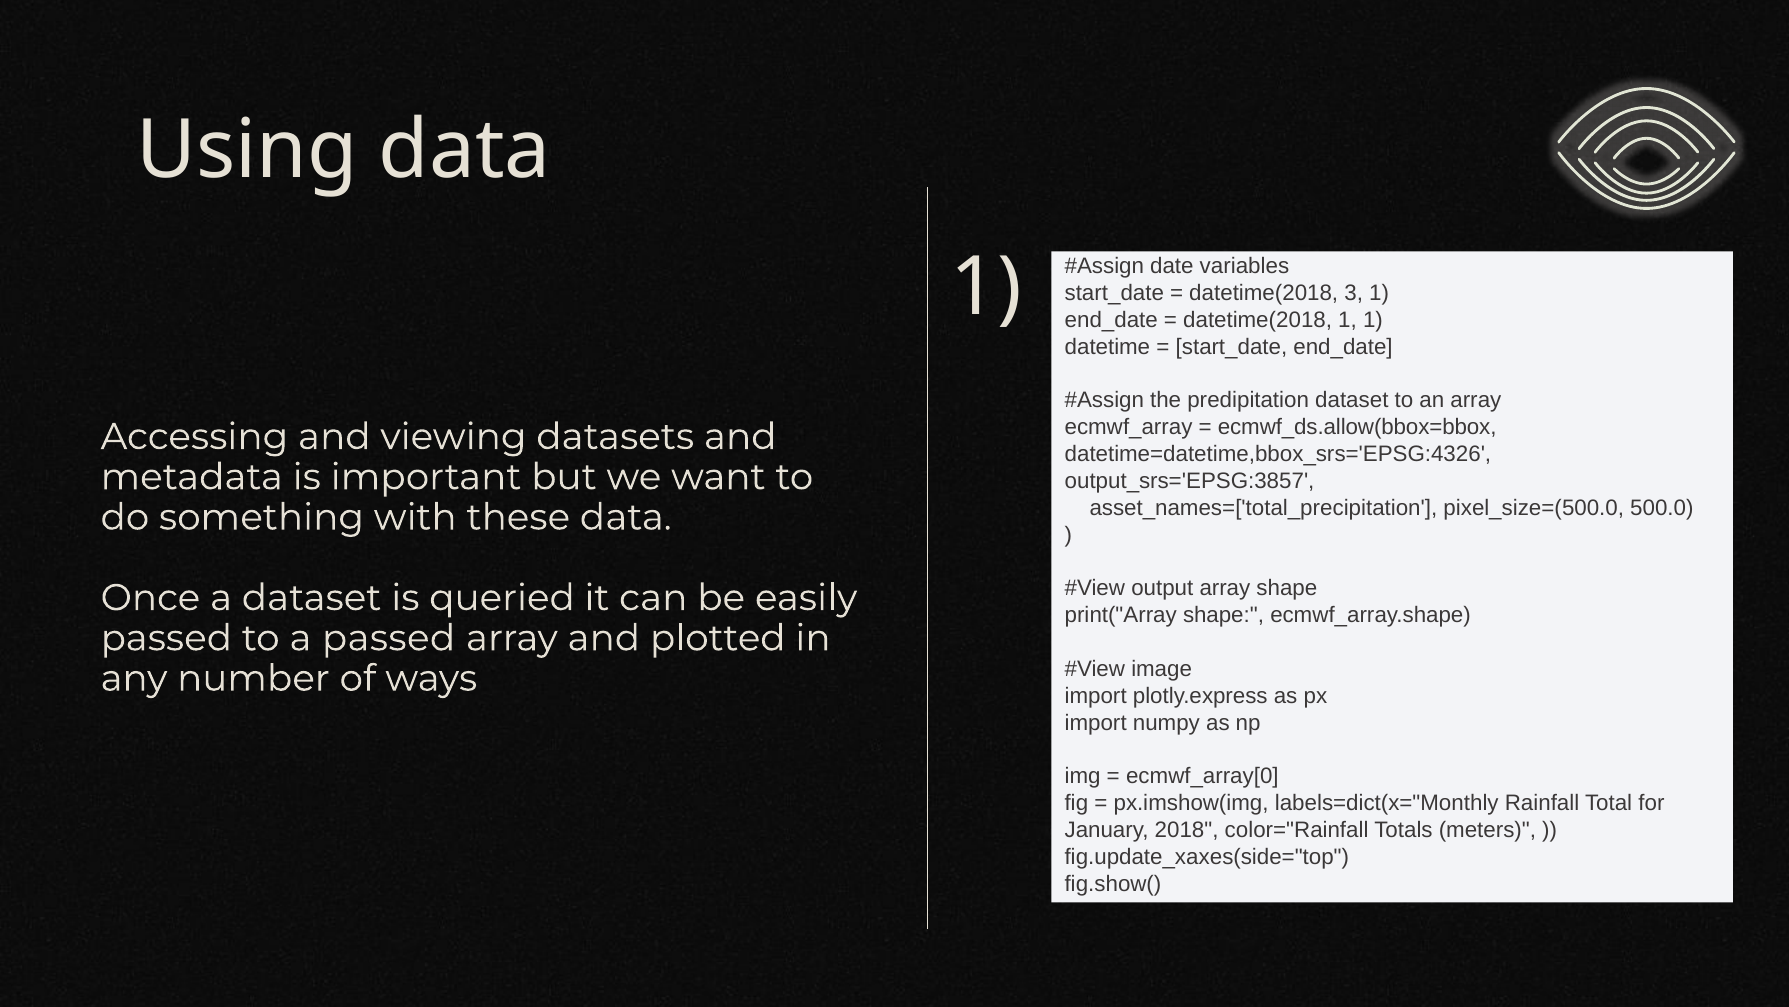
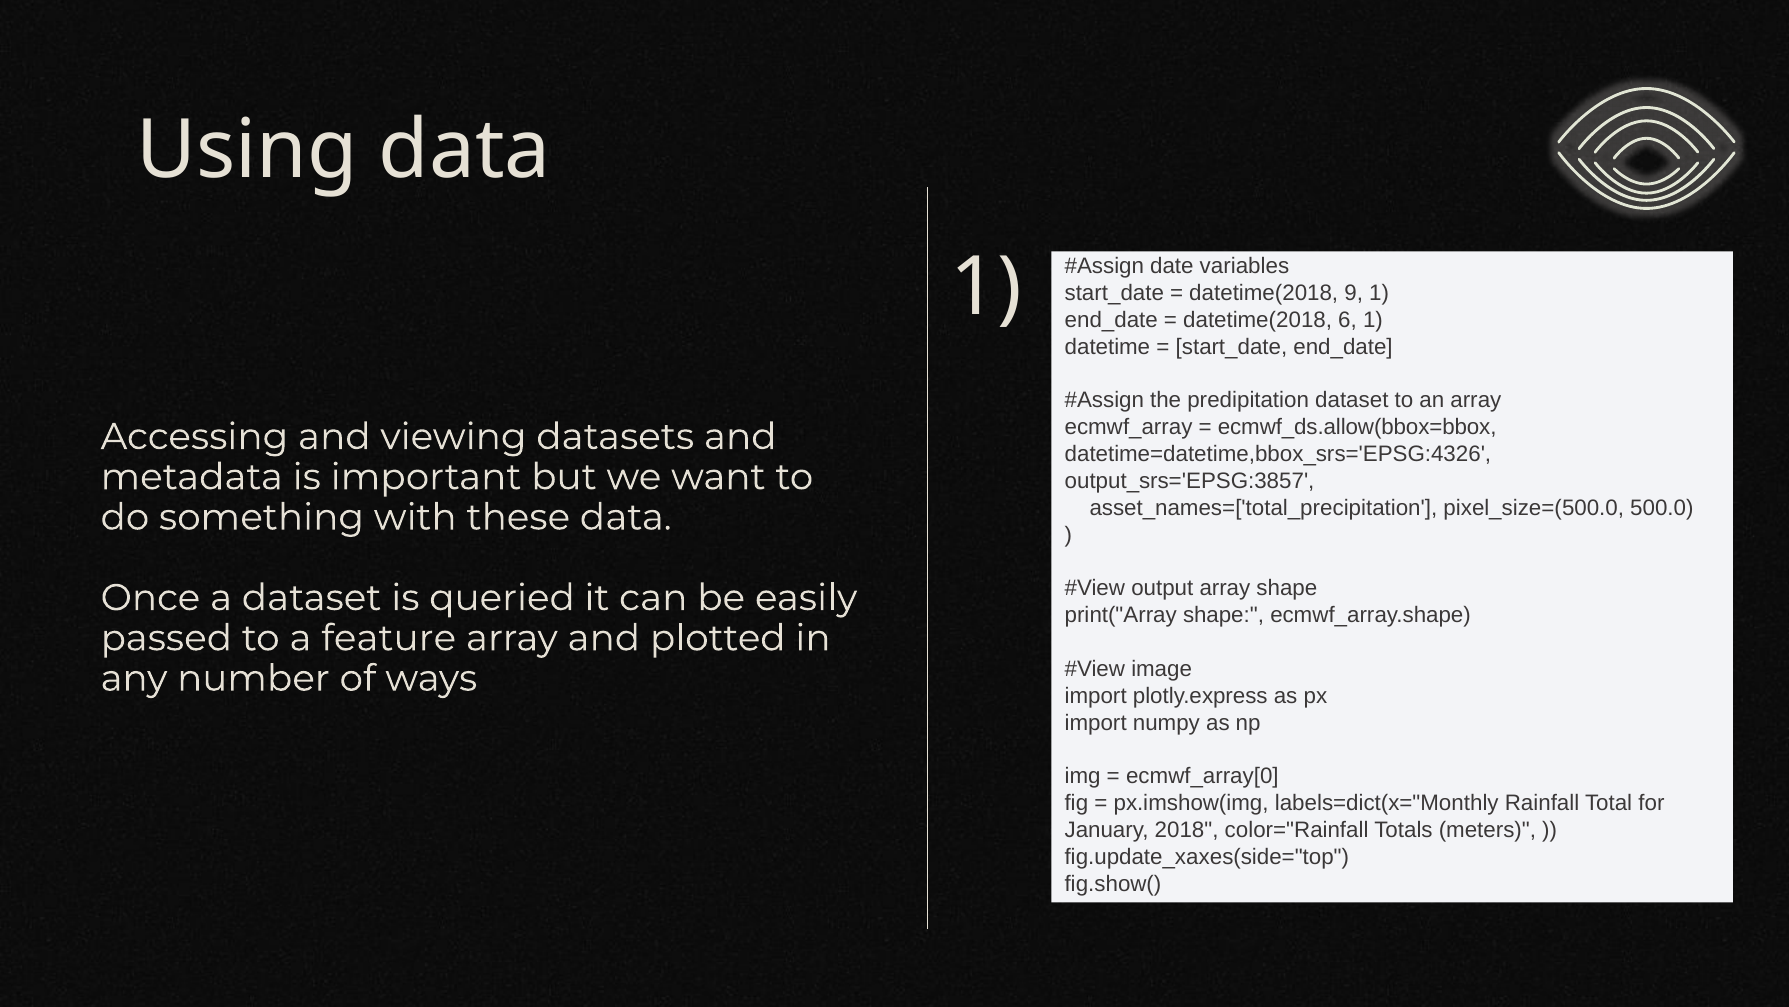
3: 3 -> 9
datetime(2018 1: 1 -> 6
a passed: passed -> feature
